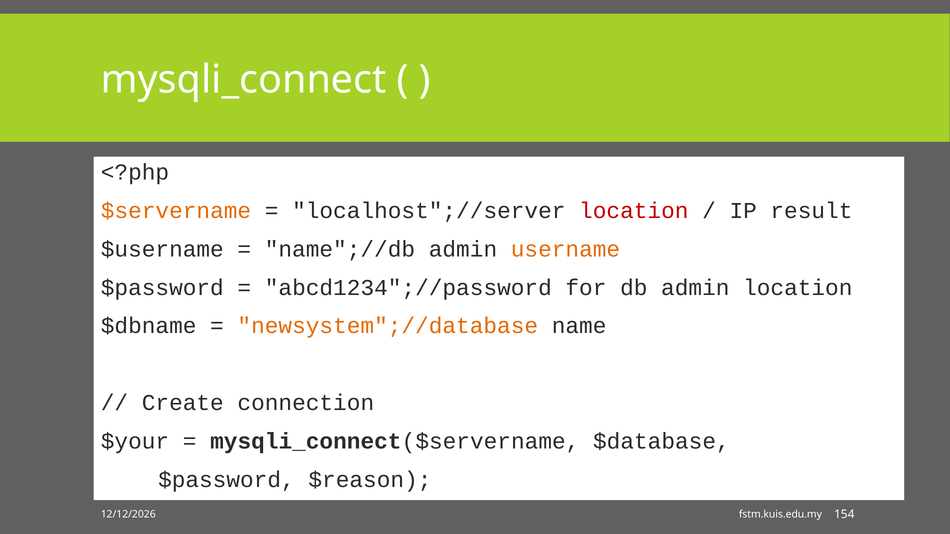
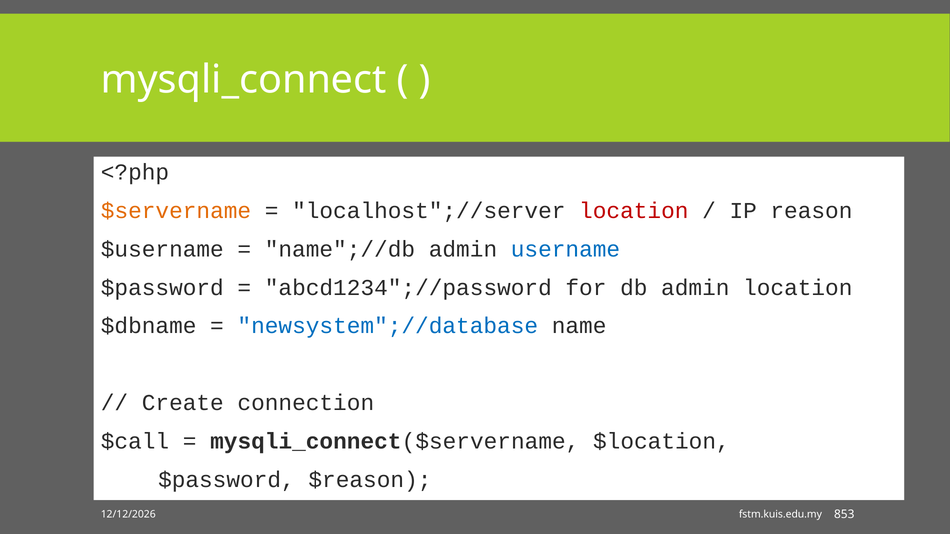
result: result -> reason
username colour: orange -> blue
newsystem";//database colour: orange -> blue
$your: $your -> $call
$database: $database -> $location
154: 154 -> 853
